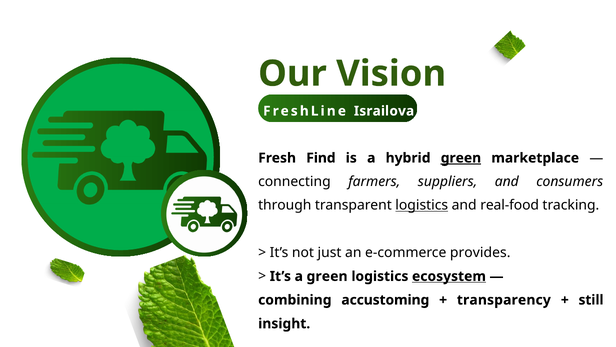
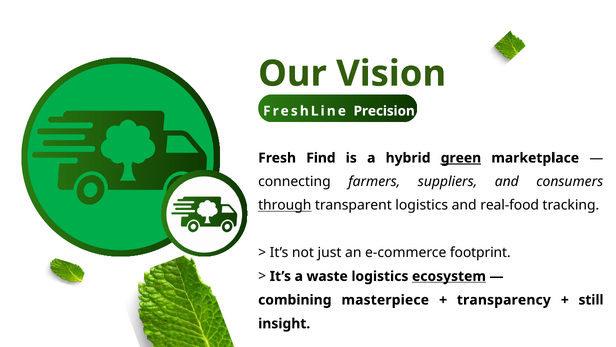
Israilova: Israilova -> Precision
through underline: none -> present
logistics at (422, 205) underline: present -> none
provides: provides -> footprint
a green: green -> waste
accustoming: accustoming -> masterpiece
